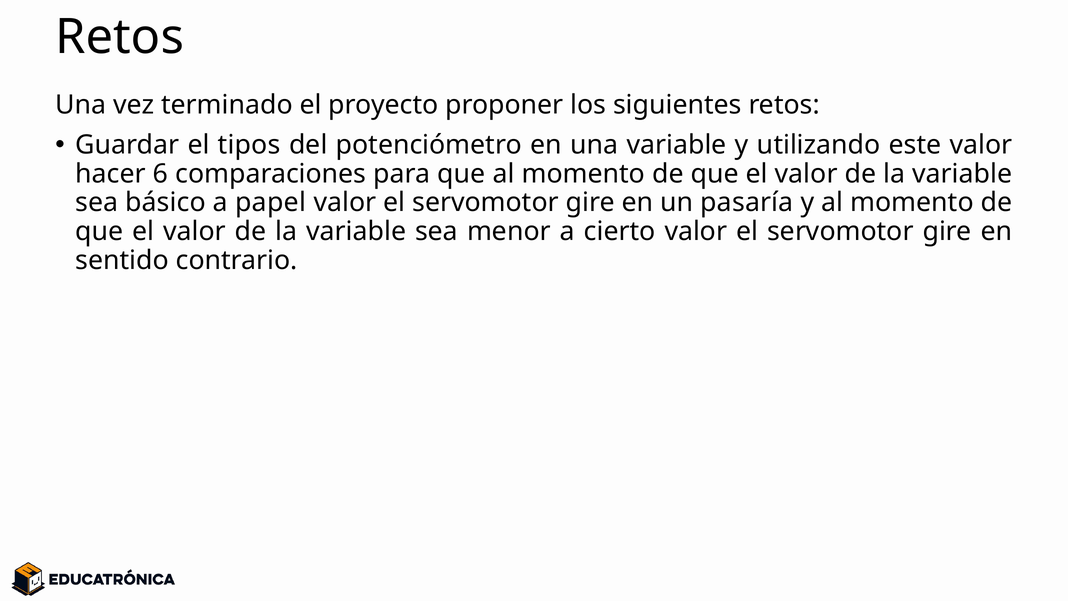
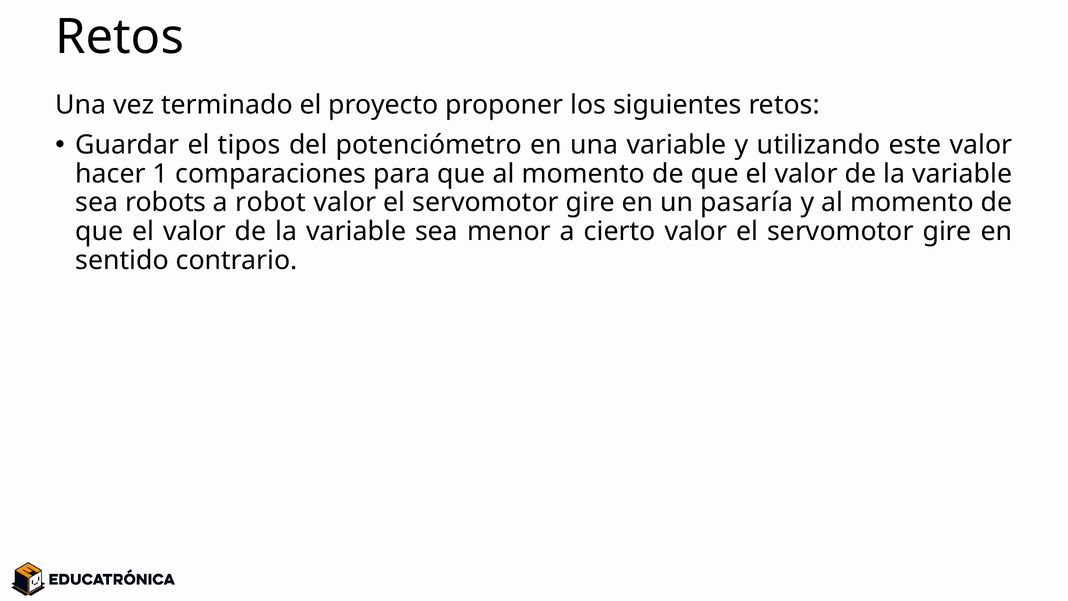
6: 6 -> 1
básico: básico -> robots
papel: papel -> robot
